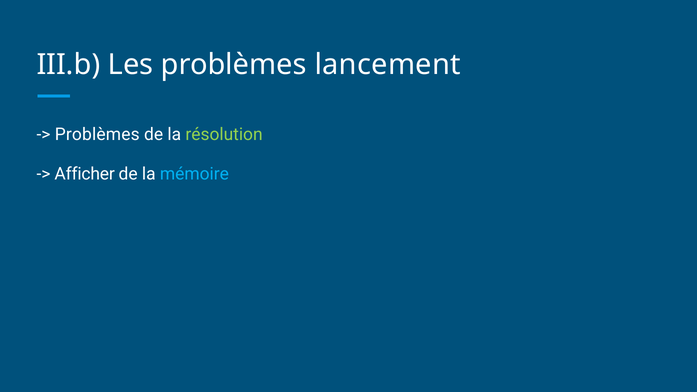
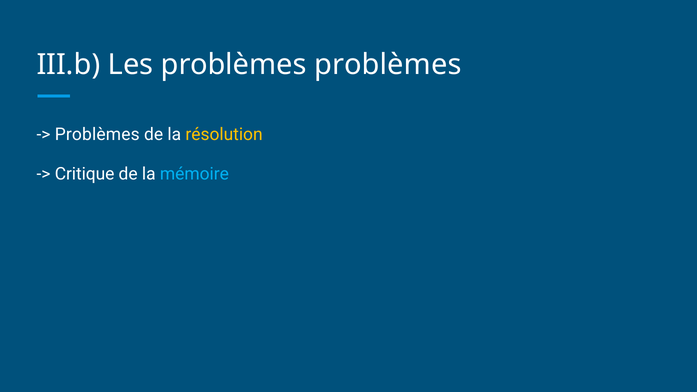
problèmes lancement: lancement -> problèmes
résolution colour: light green -> yellow
Afficher: Afficher -> Critique
